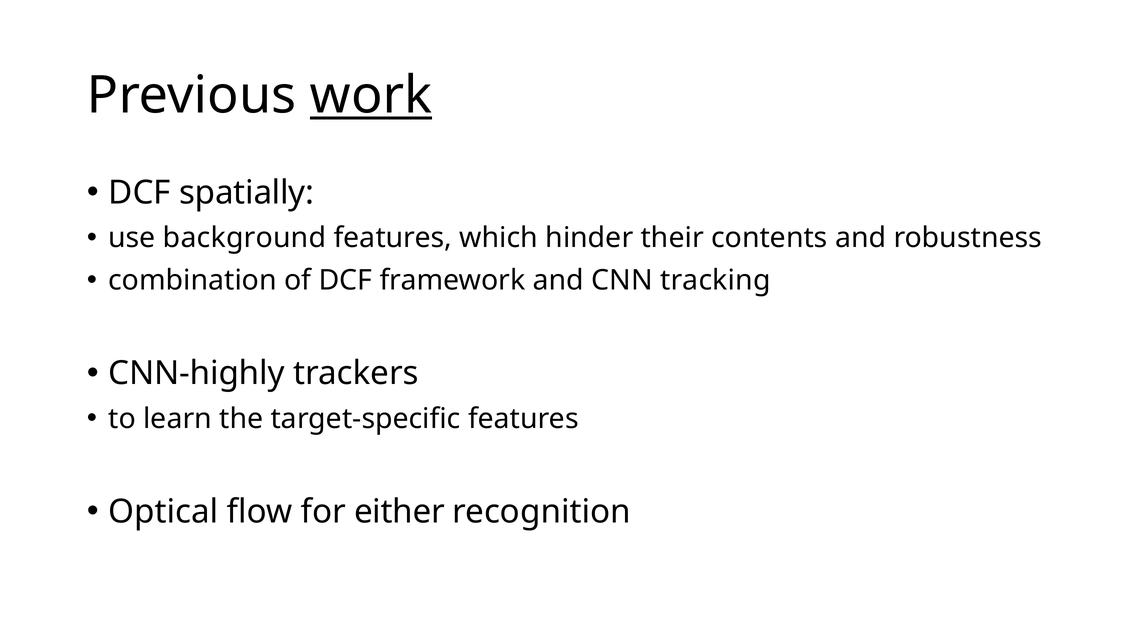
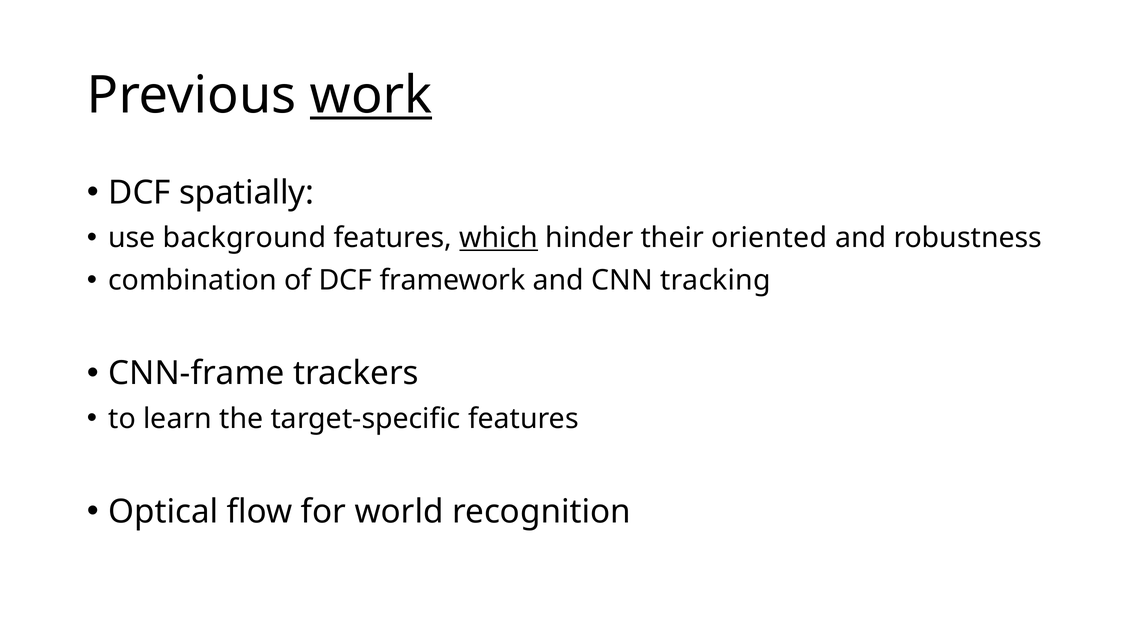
which underline: none -> present
contents: contents -> oriented
CNN-highly: CNN-highly -> CNN-frame
either: either -> world
